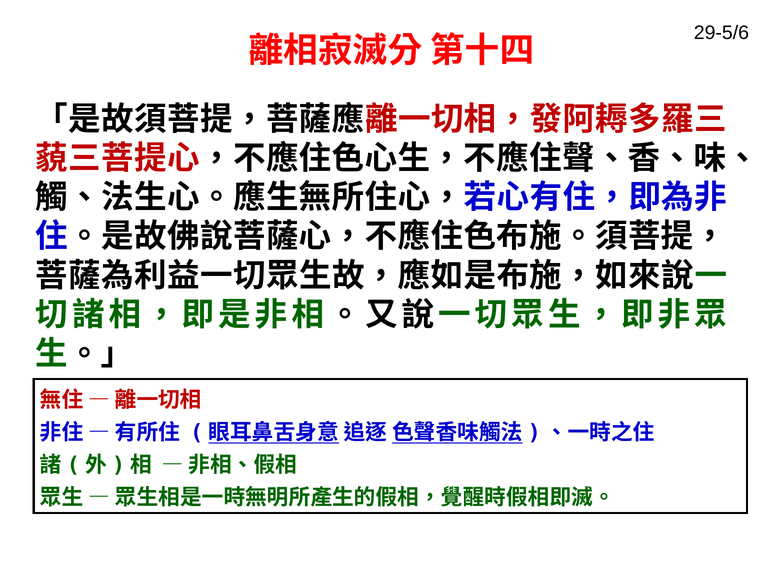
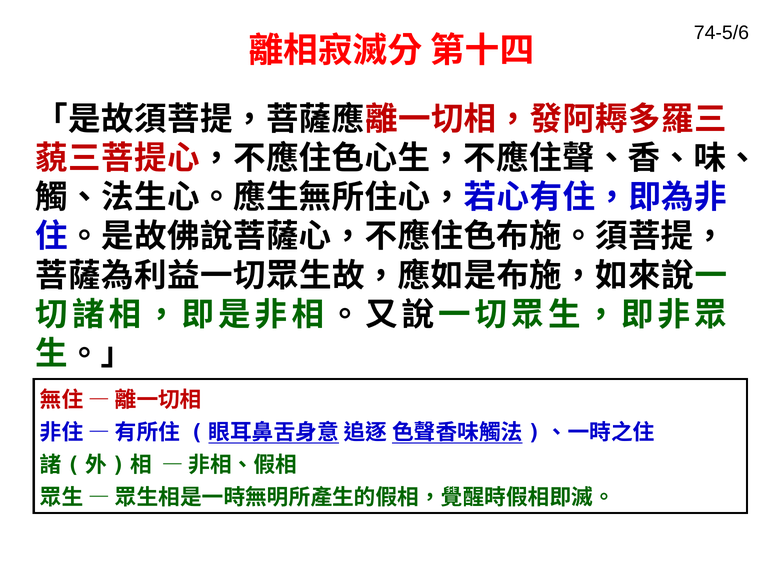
29-5/6: 29-5/6 -> 74-5/6
